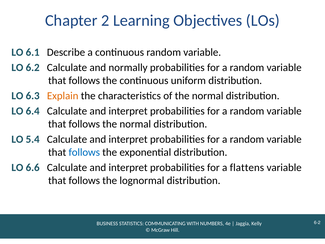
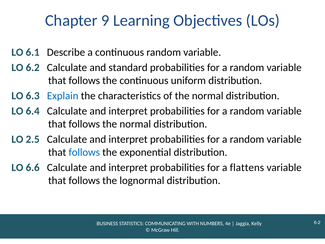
2: 2 -> 9
normally: normally -> standard
Explain colour: orange -> blue
5.4: 5.4 -> 2.5
